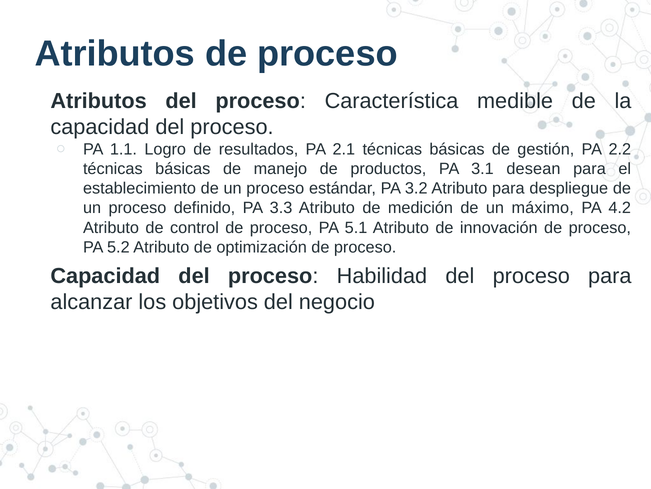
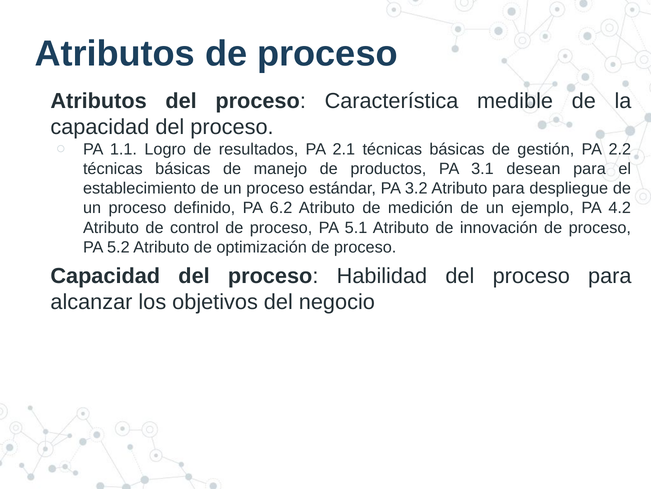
3.3: 3.3 -> 6.2
máximo: máximo -> ejemplo
